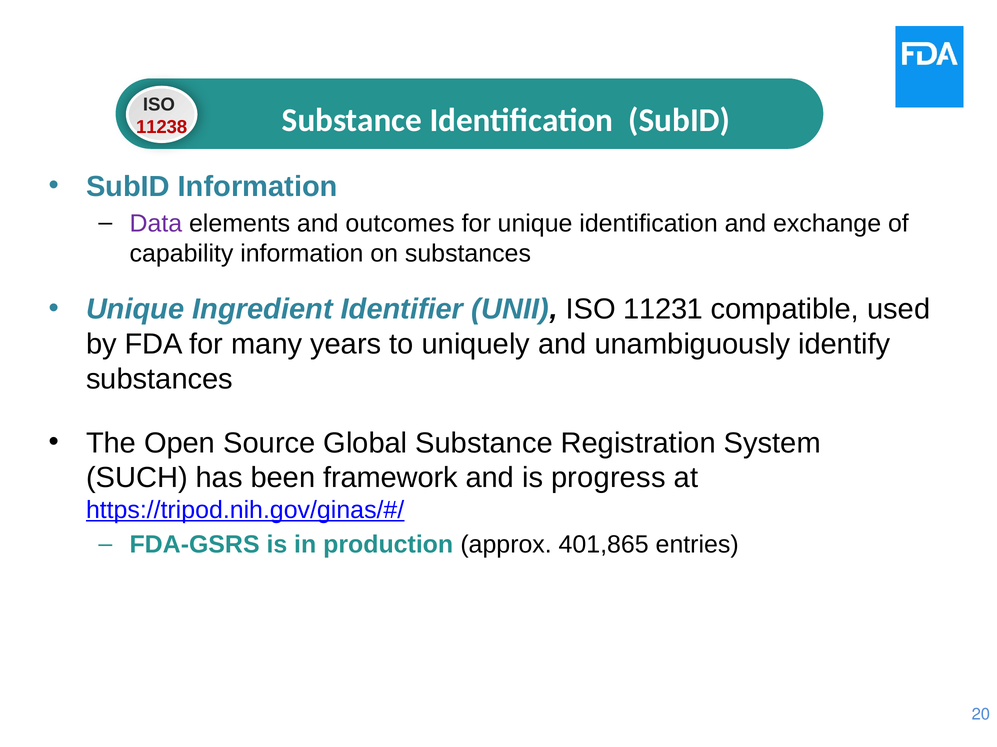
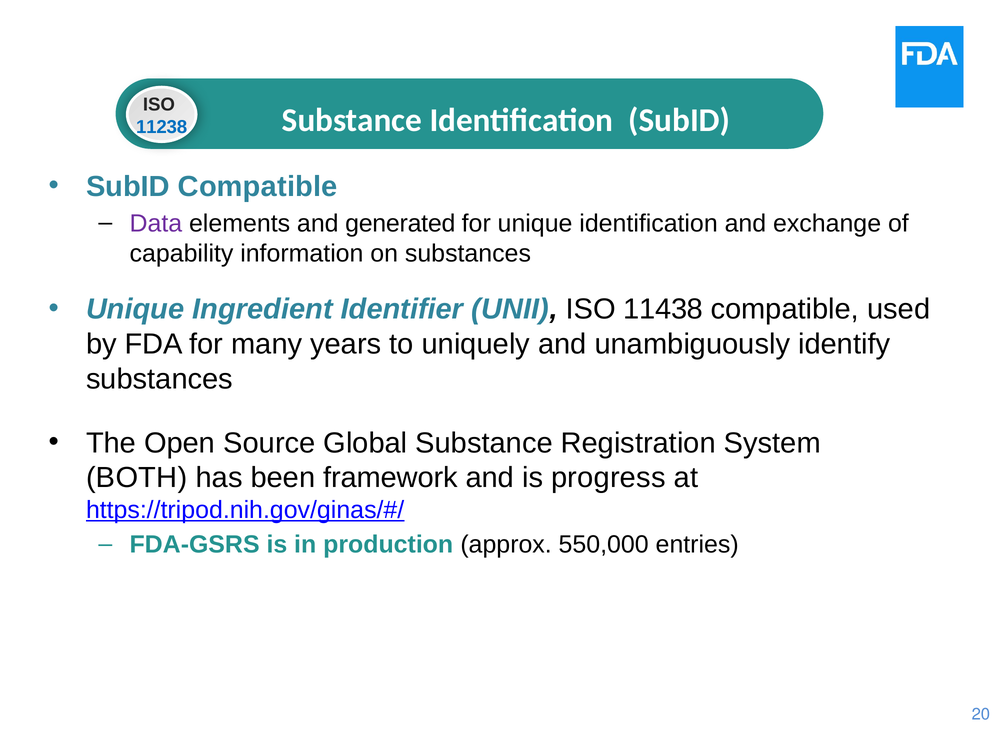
11238 colour: red -> blue
SubID Information: Information -> Compatible
outcomes: outcomes -> generated
11231: 11231 -> 11438
SUCH: SUCH -> BOTH
401,865: 401,865 -> 550,000
